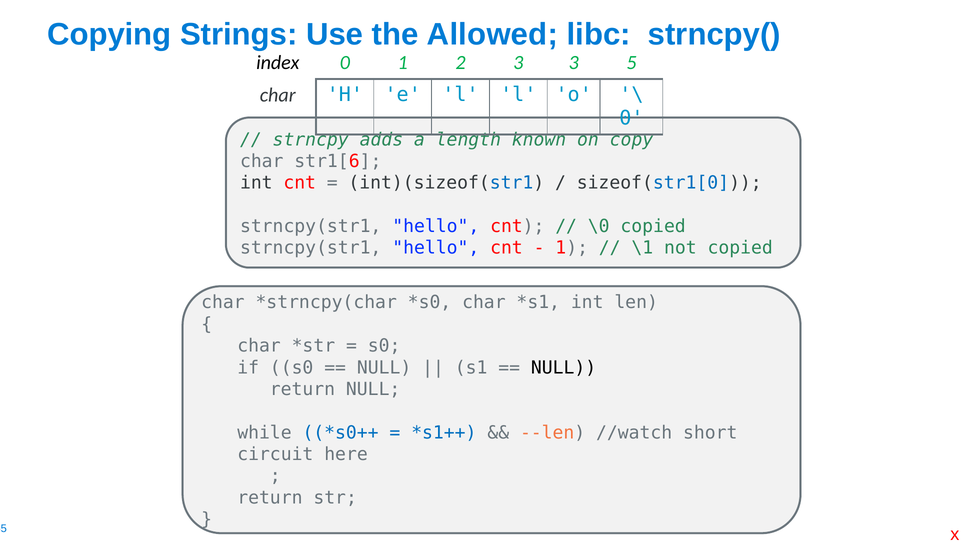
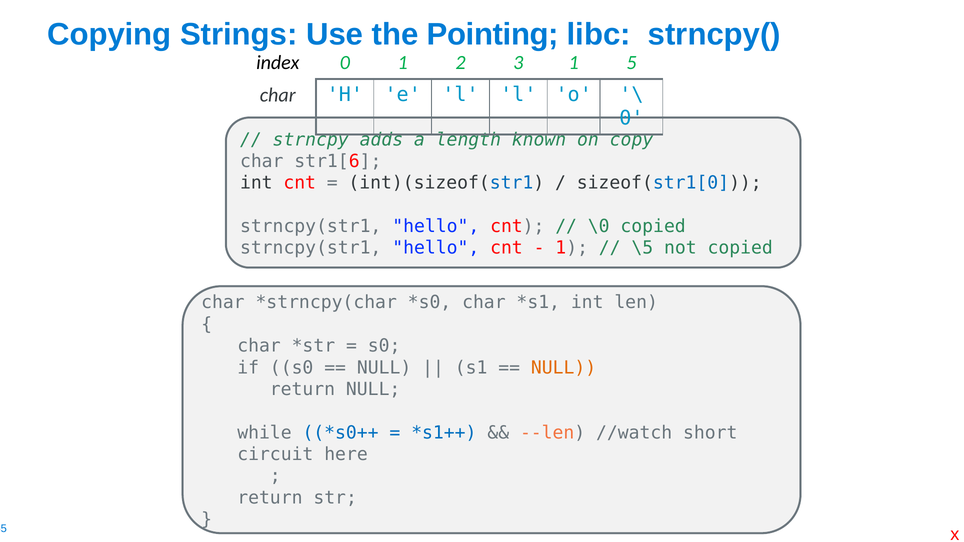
Allowed: Allowed -> Pointing
3 3: 3 -> 1
\1: \1 -> \5
NULL at (564, 368) colour: black -> orange
